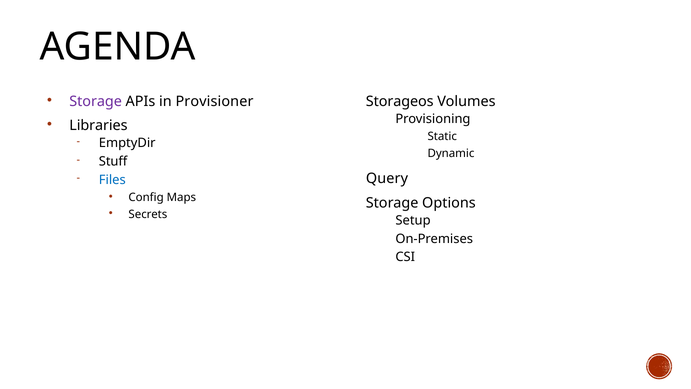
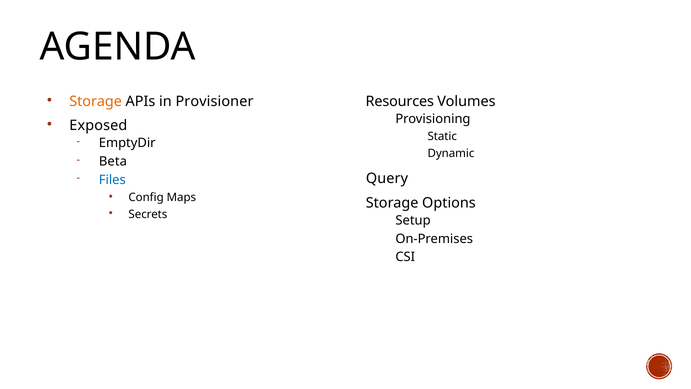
Storageos: Storageos -> Resources
Storage at (96, 101) colour: purple -> orange
Libraries: Libraries -> Exposed
Stuff: Stuff -> Beta
